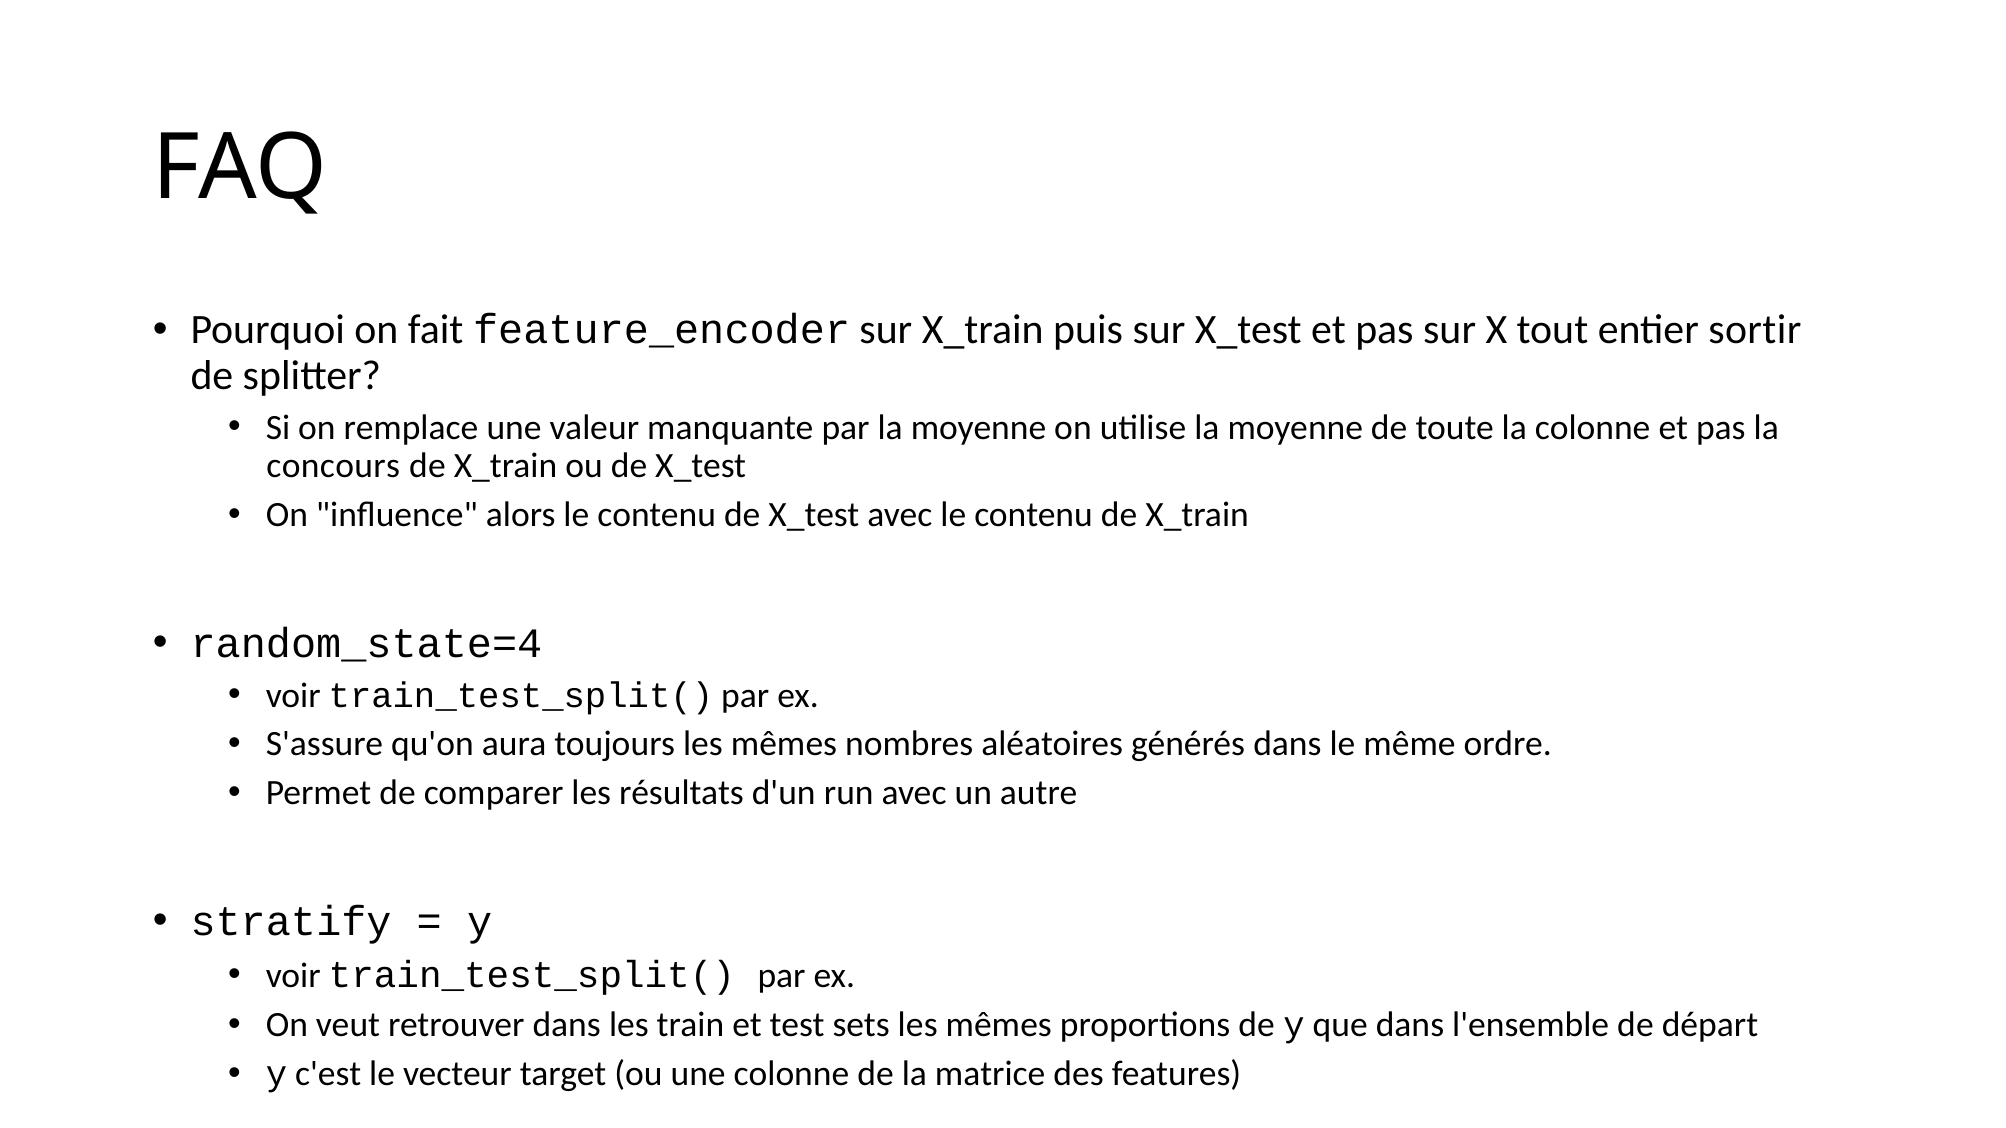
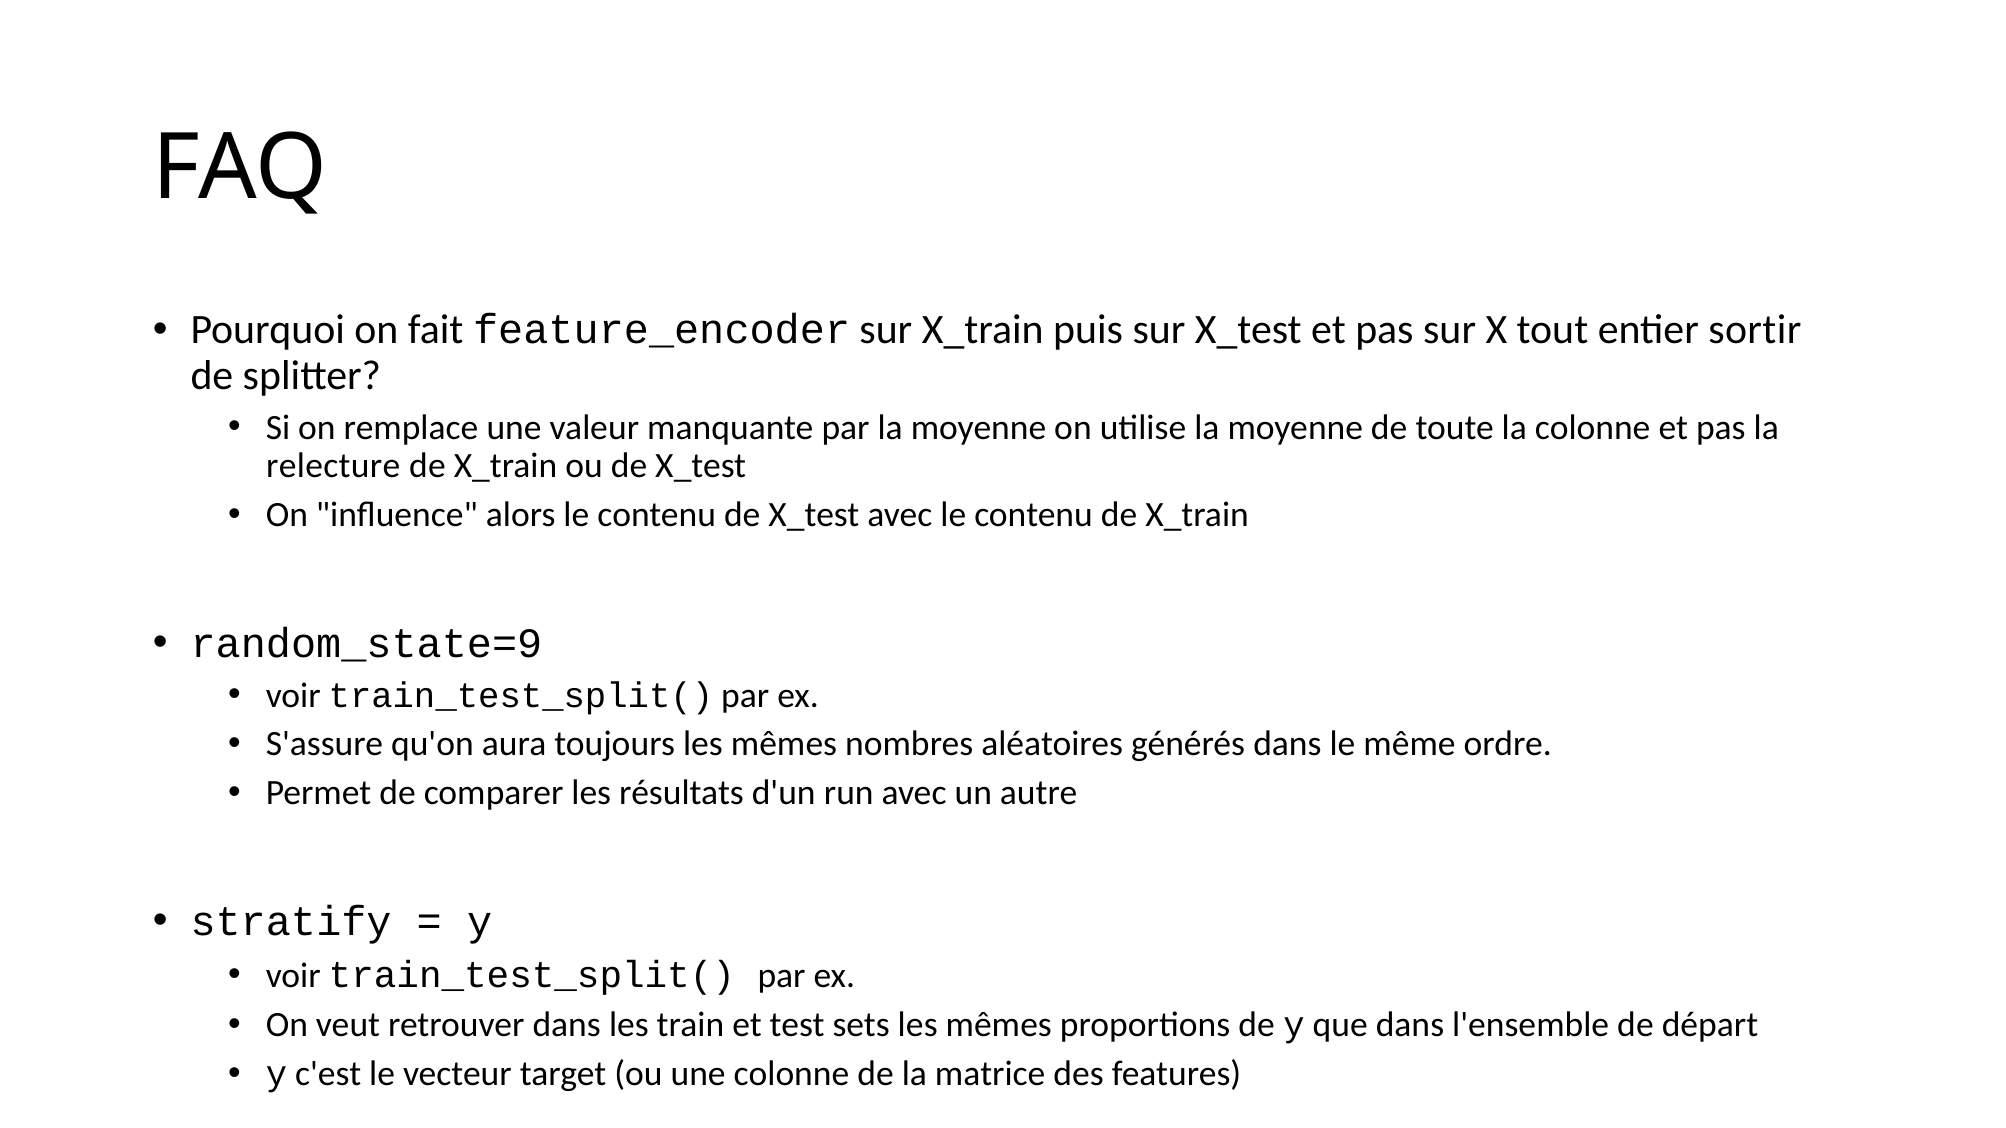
concours: concours -> relecture
random_state=4: random_state=4 -> random_state=9
